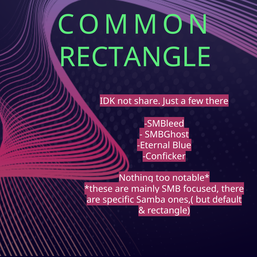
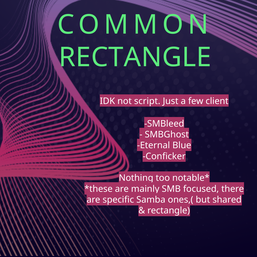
share: share -> script
few there: there -> client
default: default -> shared
